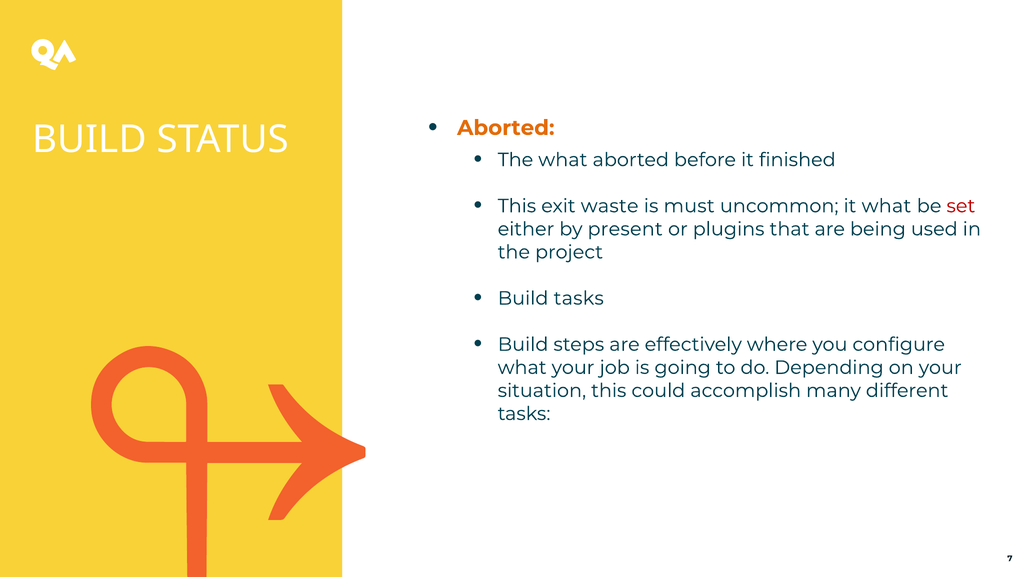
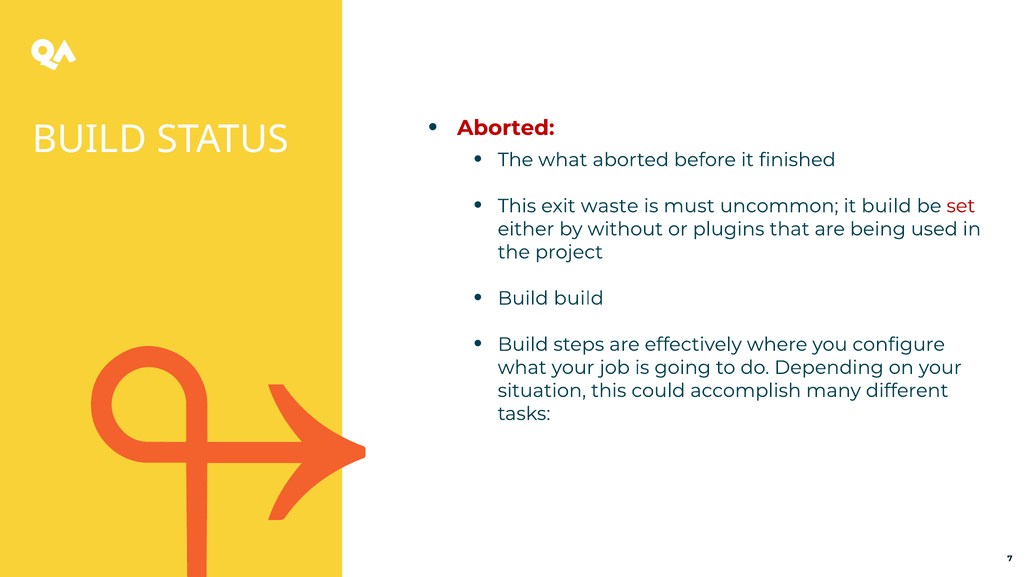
Aborted at (506, 128) colour: orange -> red
it what: what -> build
present: present -> without
Build tasks: tasks -> build
